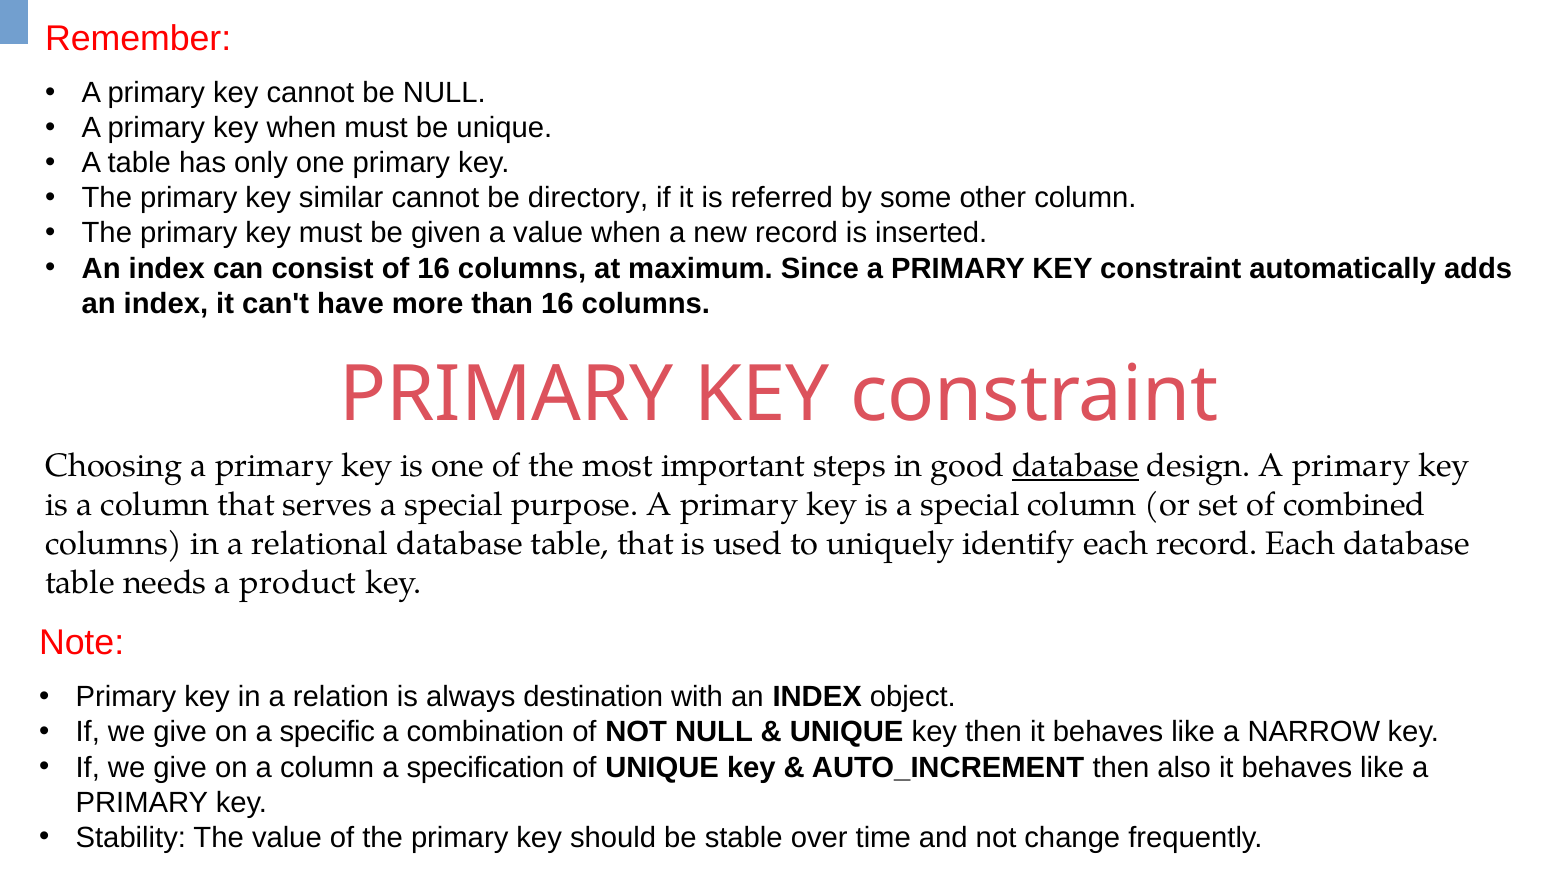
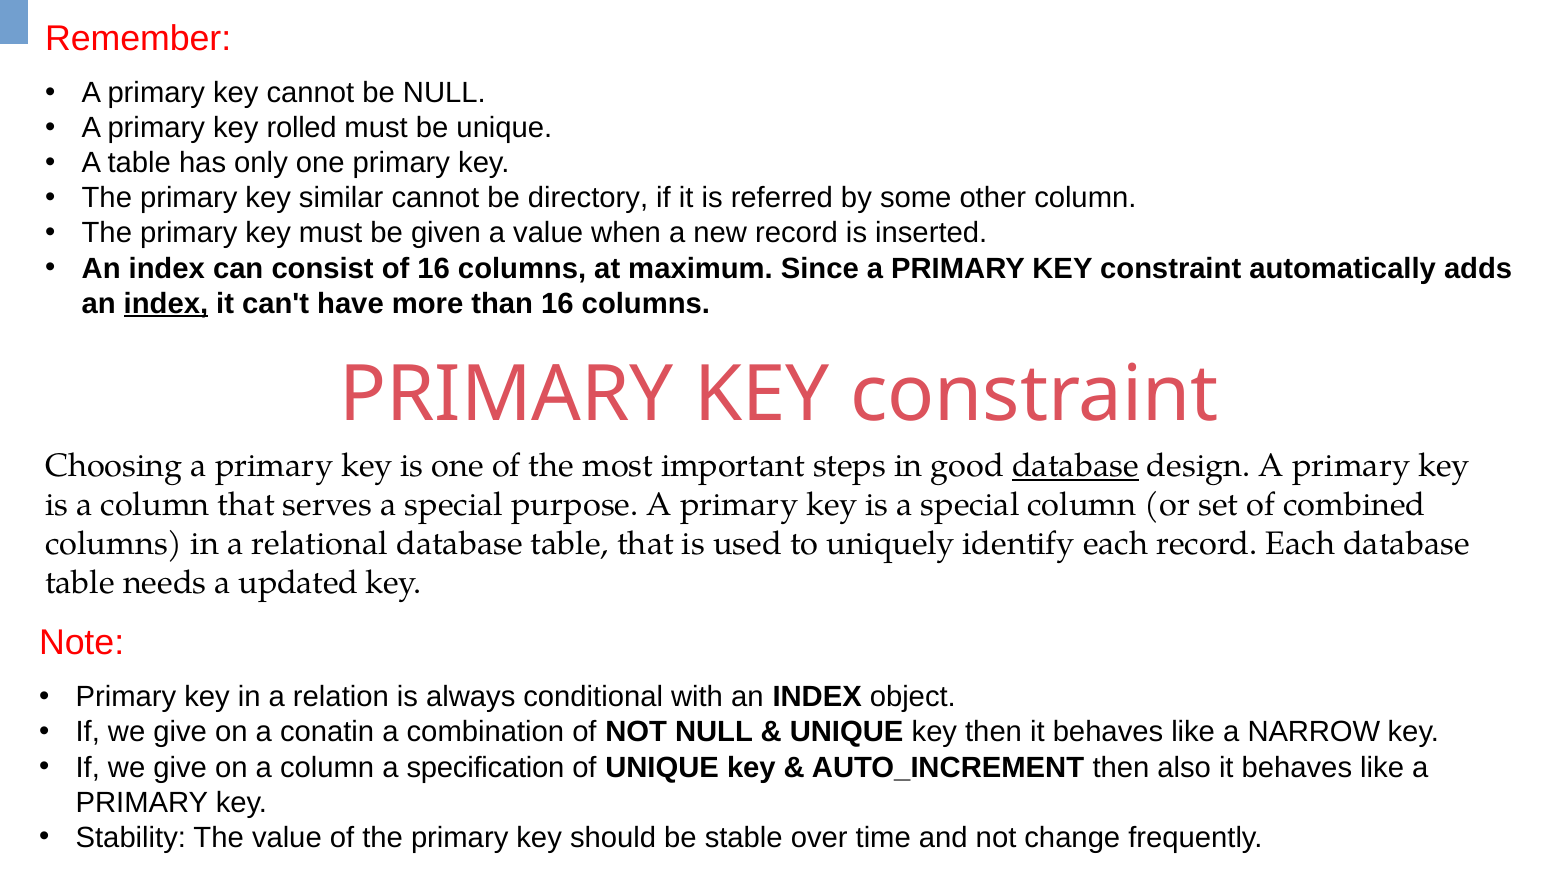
key when: when -> rolled
index at (166, 303) underline: none -> present
product: product -> updated
destination: destination -> conditional
specific: specific -> conatin
